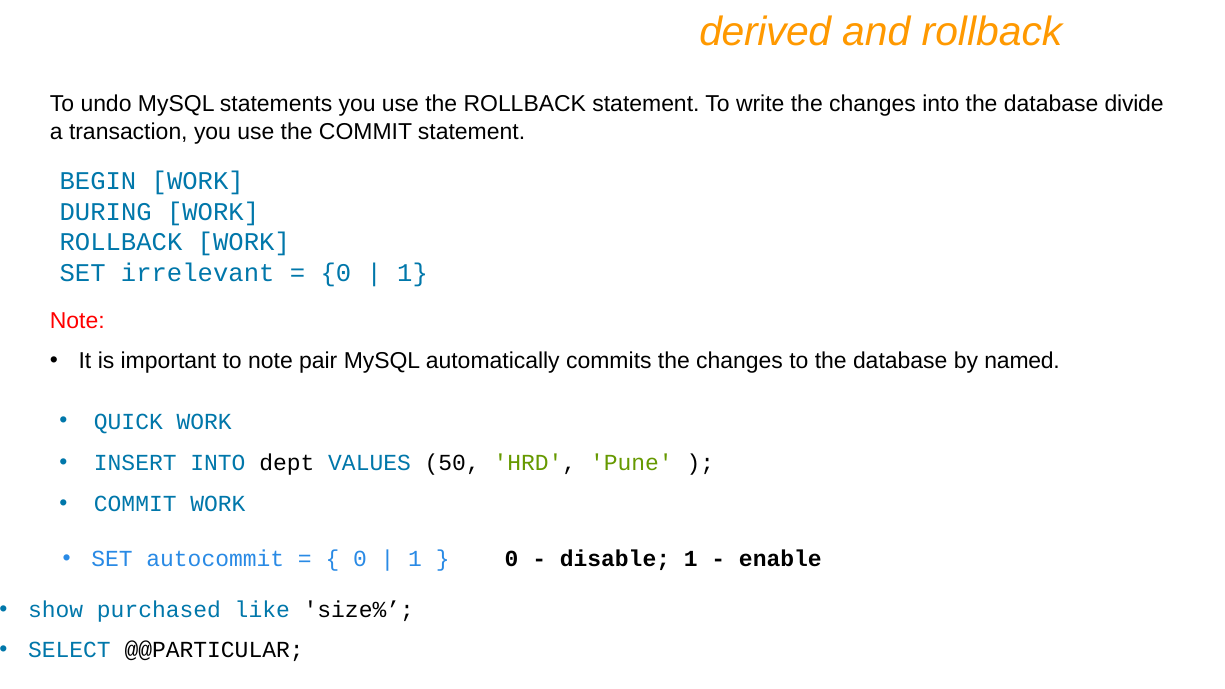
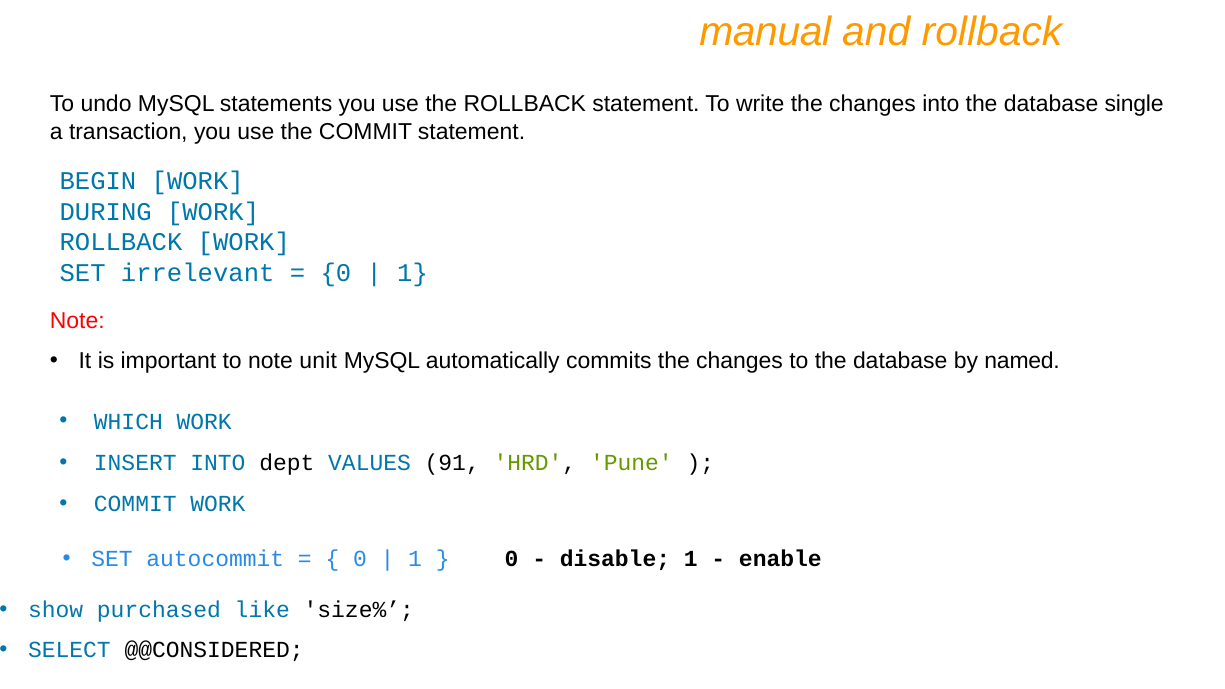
derived: derived -> manual
divide: divide -> single
pair: pair -> unit
QUICK: QUICK -> WHICH
50: 50 -> 91
@@PARTICULAR: @@PARTICULAR -> @@CONSIDERED
